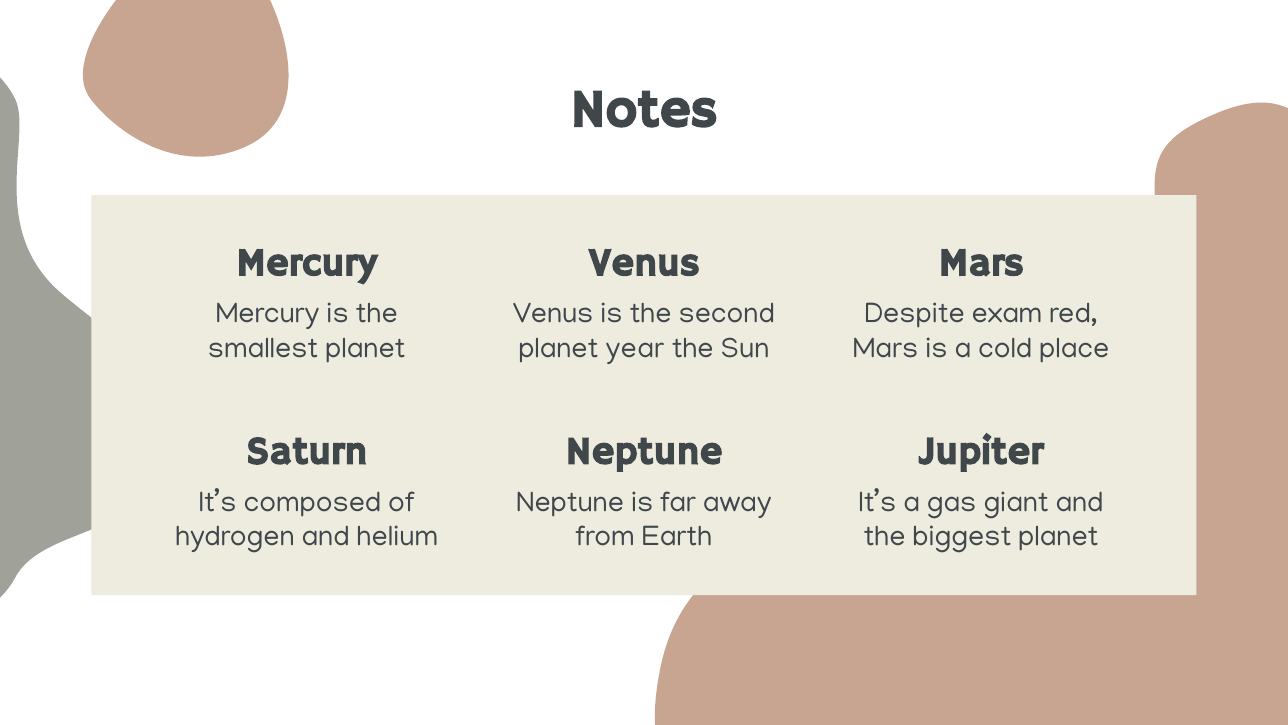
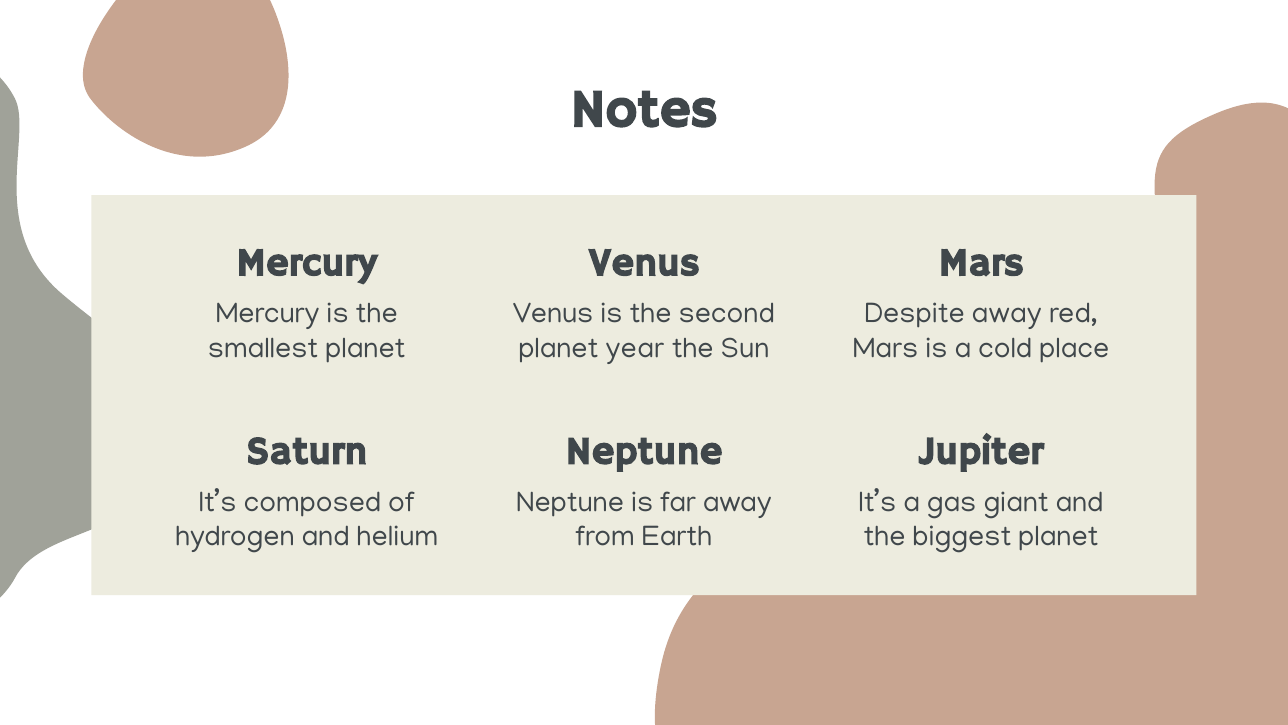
Despite exam: exam -> away
